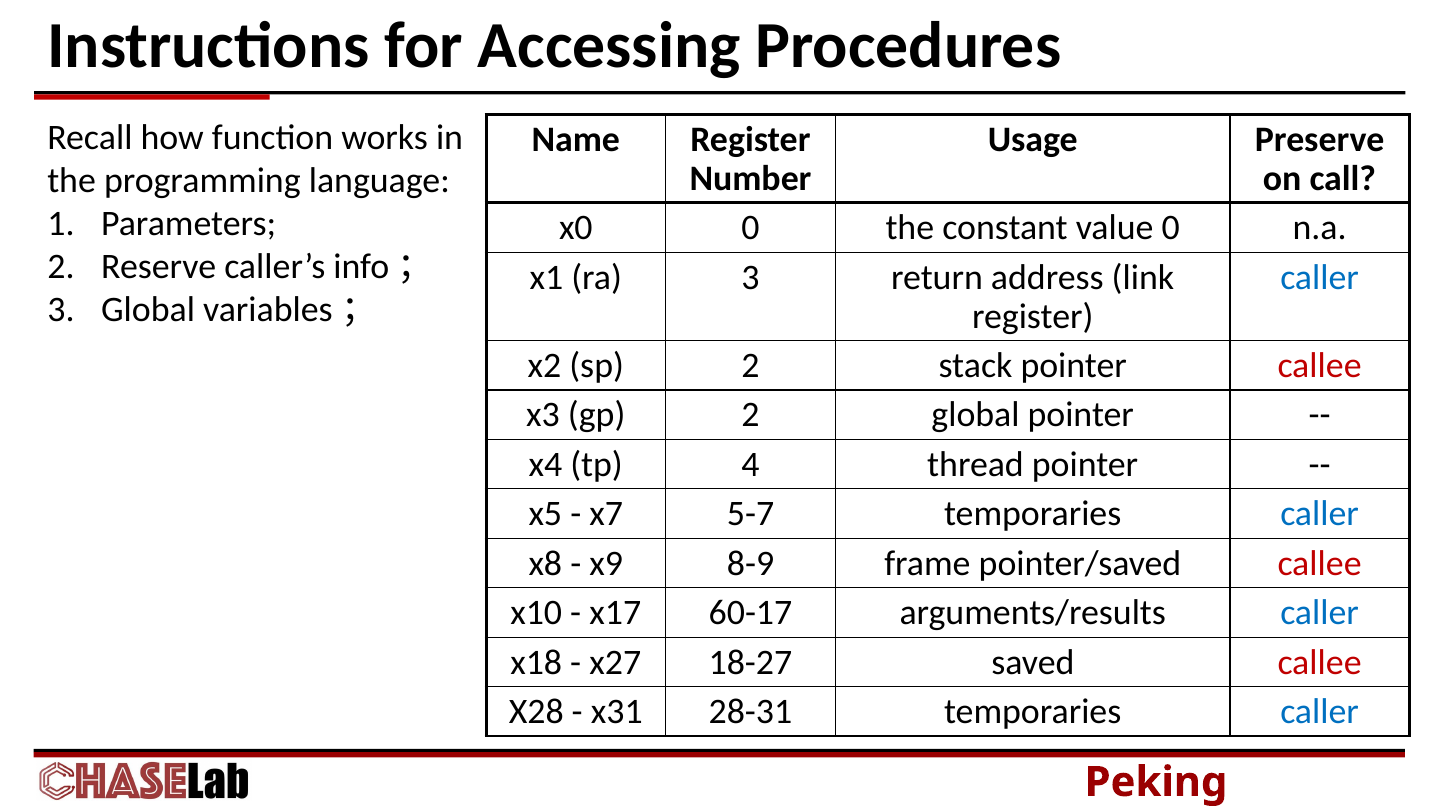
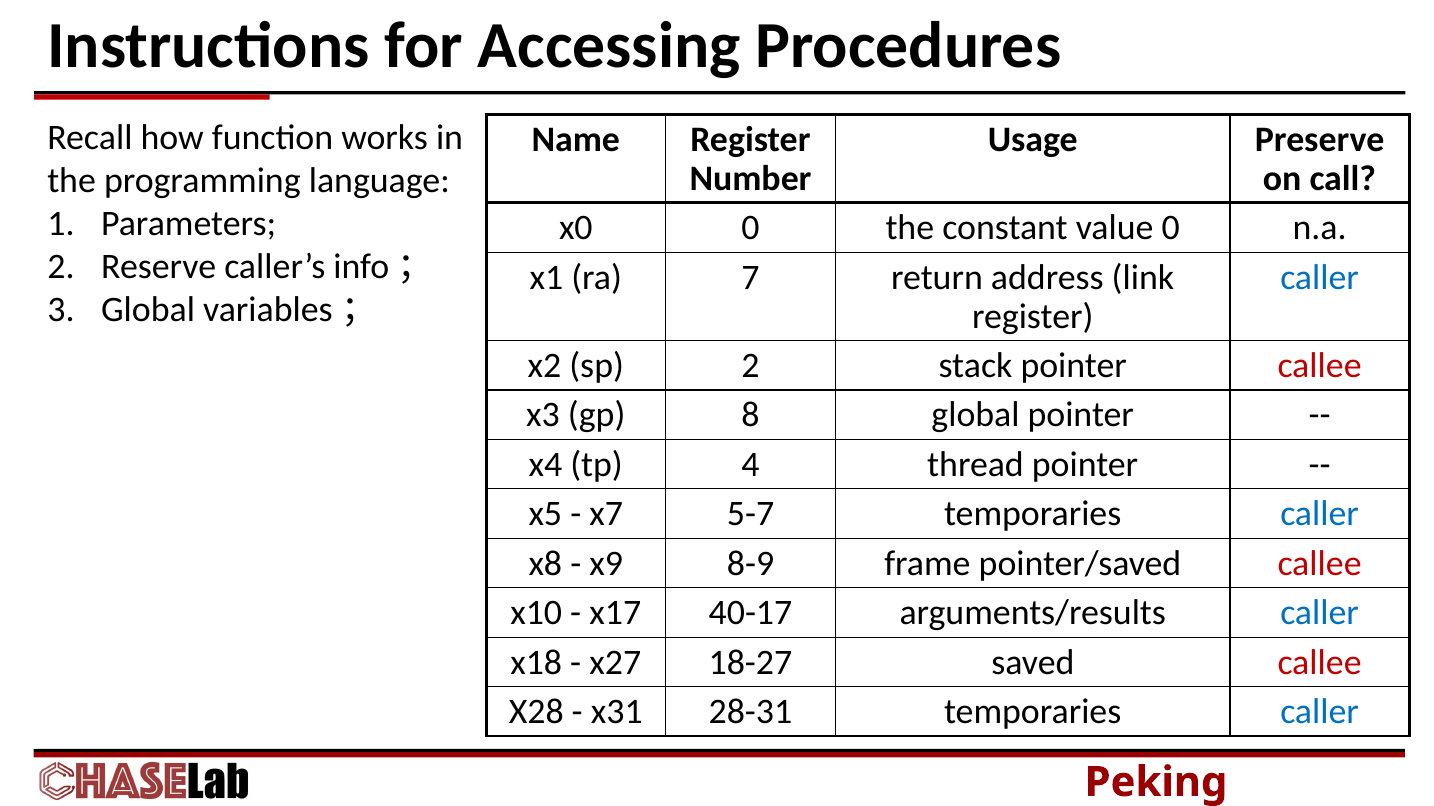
ra 3: 3 -> 7
gp 2: 2 -> 8
60-17: 60-17 -> 40-17
